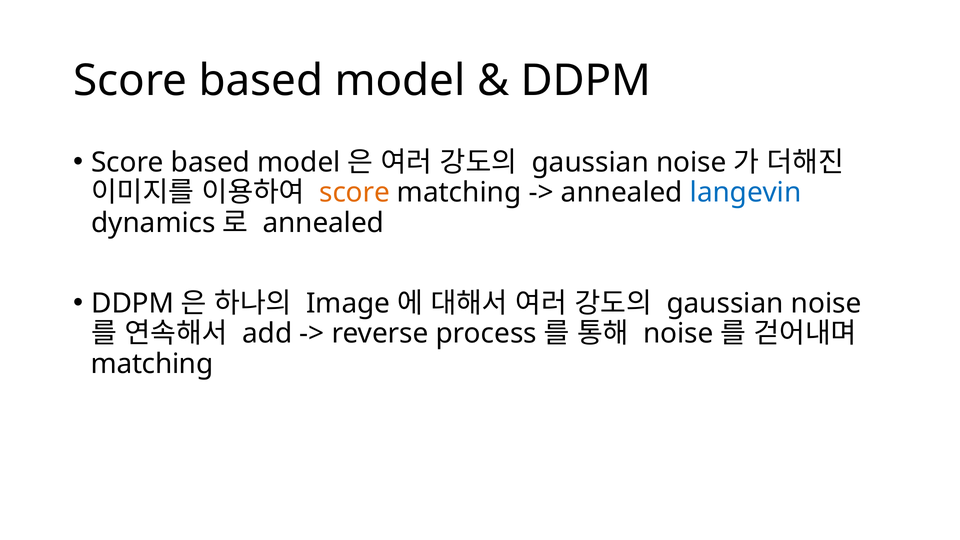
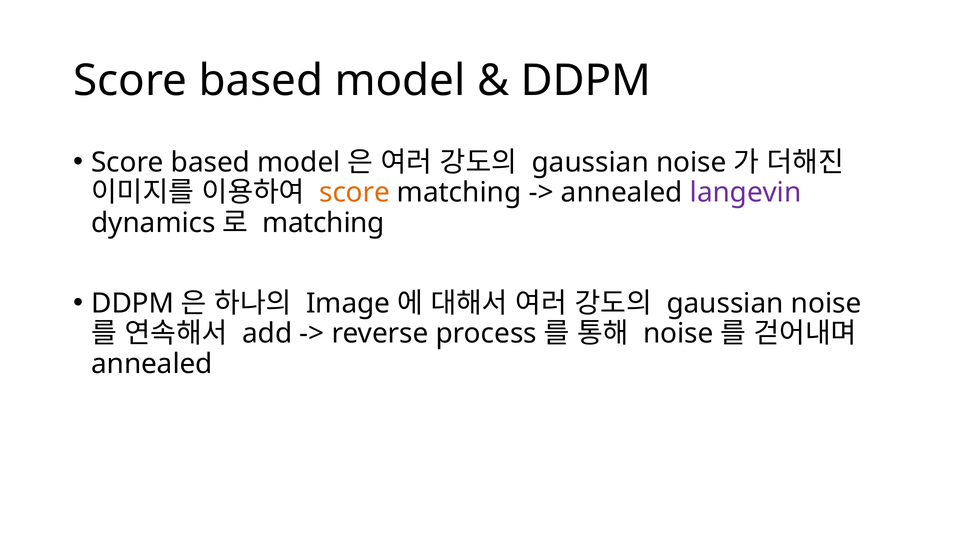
langevin colour: blue -> purple
annealed at (323, 223): annealed -> matching
matching at (152, 364): matching -> annealed
